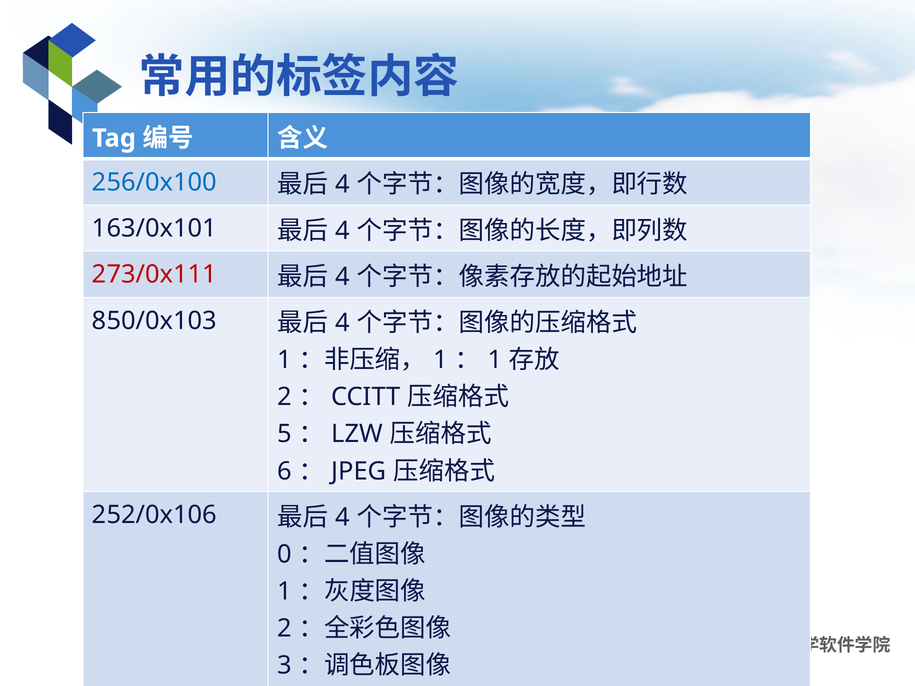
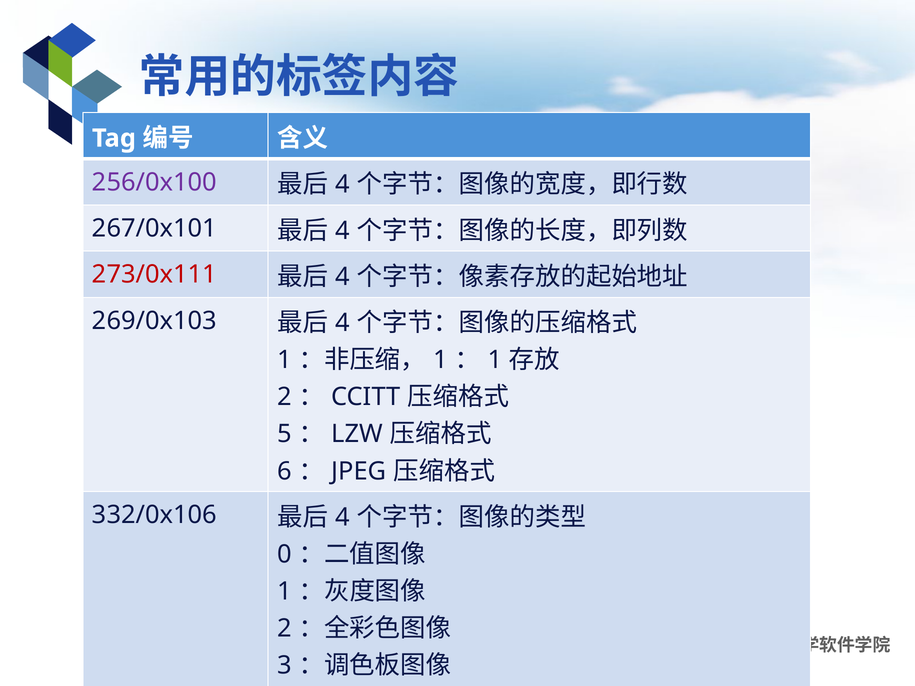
256/0x100 colour: blue -> purple
163/0x101: 163/0x101 -> 267/0x101
850/0x103: 850/0x103 -> 269/0x103
252/0x106: 252/0x106 -> 332/0x106
